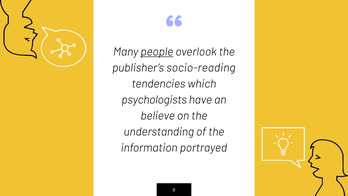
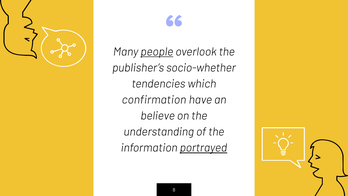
socio-reading: socio-reading -> socio-whether
psychologists: psychologists -> confirmation
portrayed underline: none -> present
